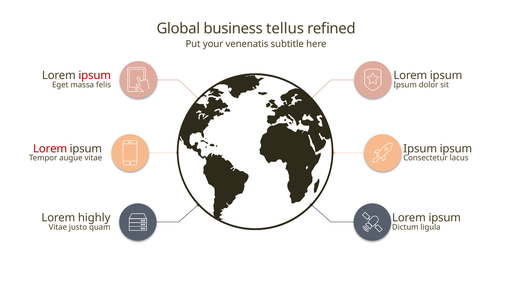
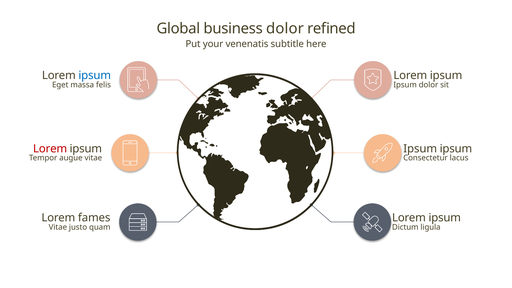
business tellus: tellus -> dolor
ipsum at (95, 76) colour: red -> blue
highly: highly -> fames
